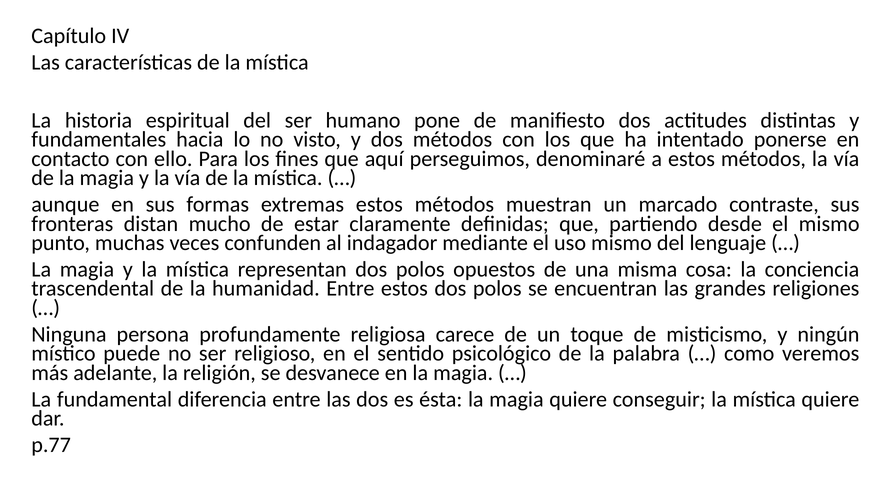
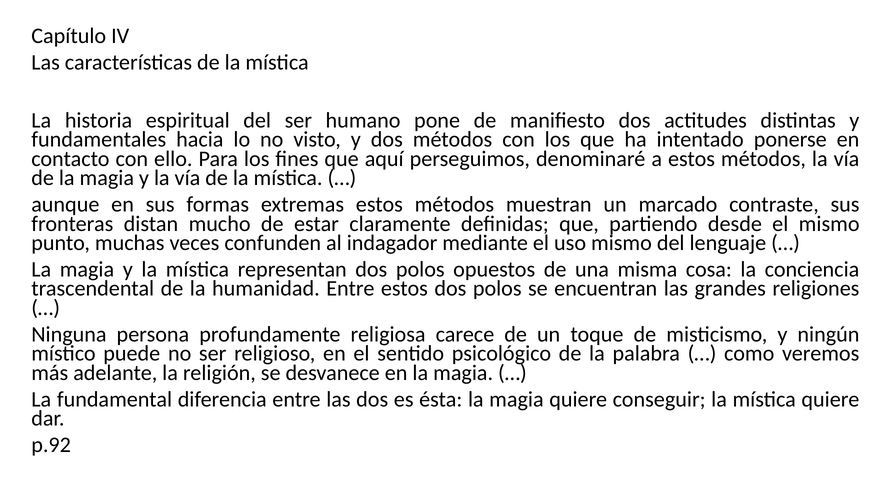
p.77: p.77 -> p.92
